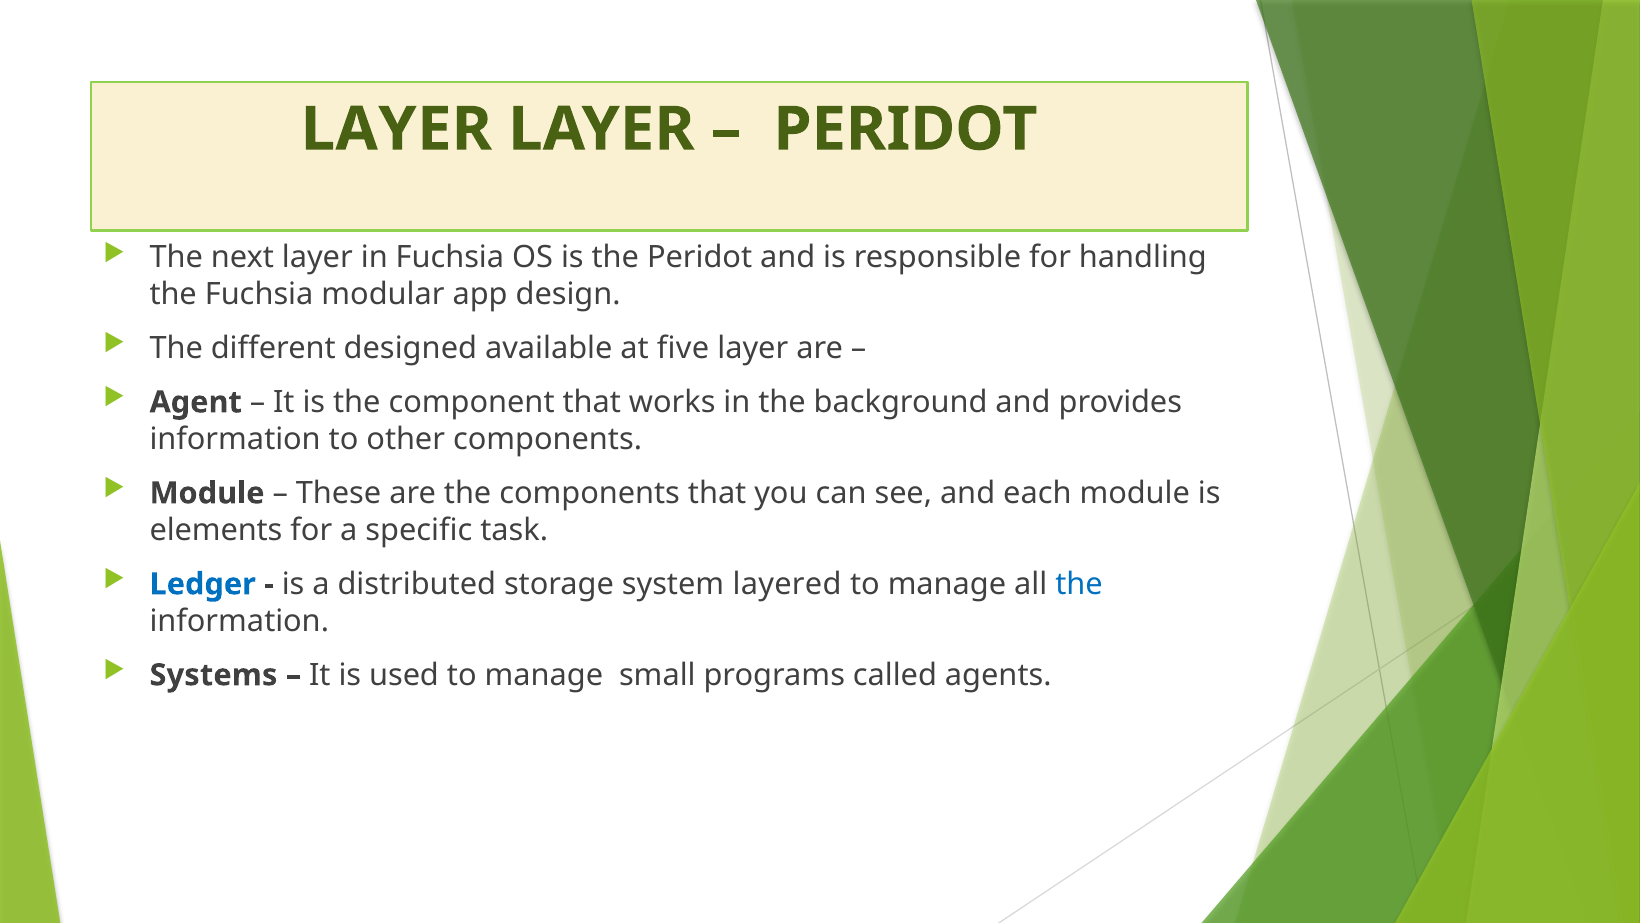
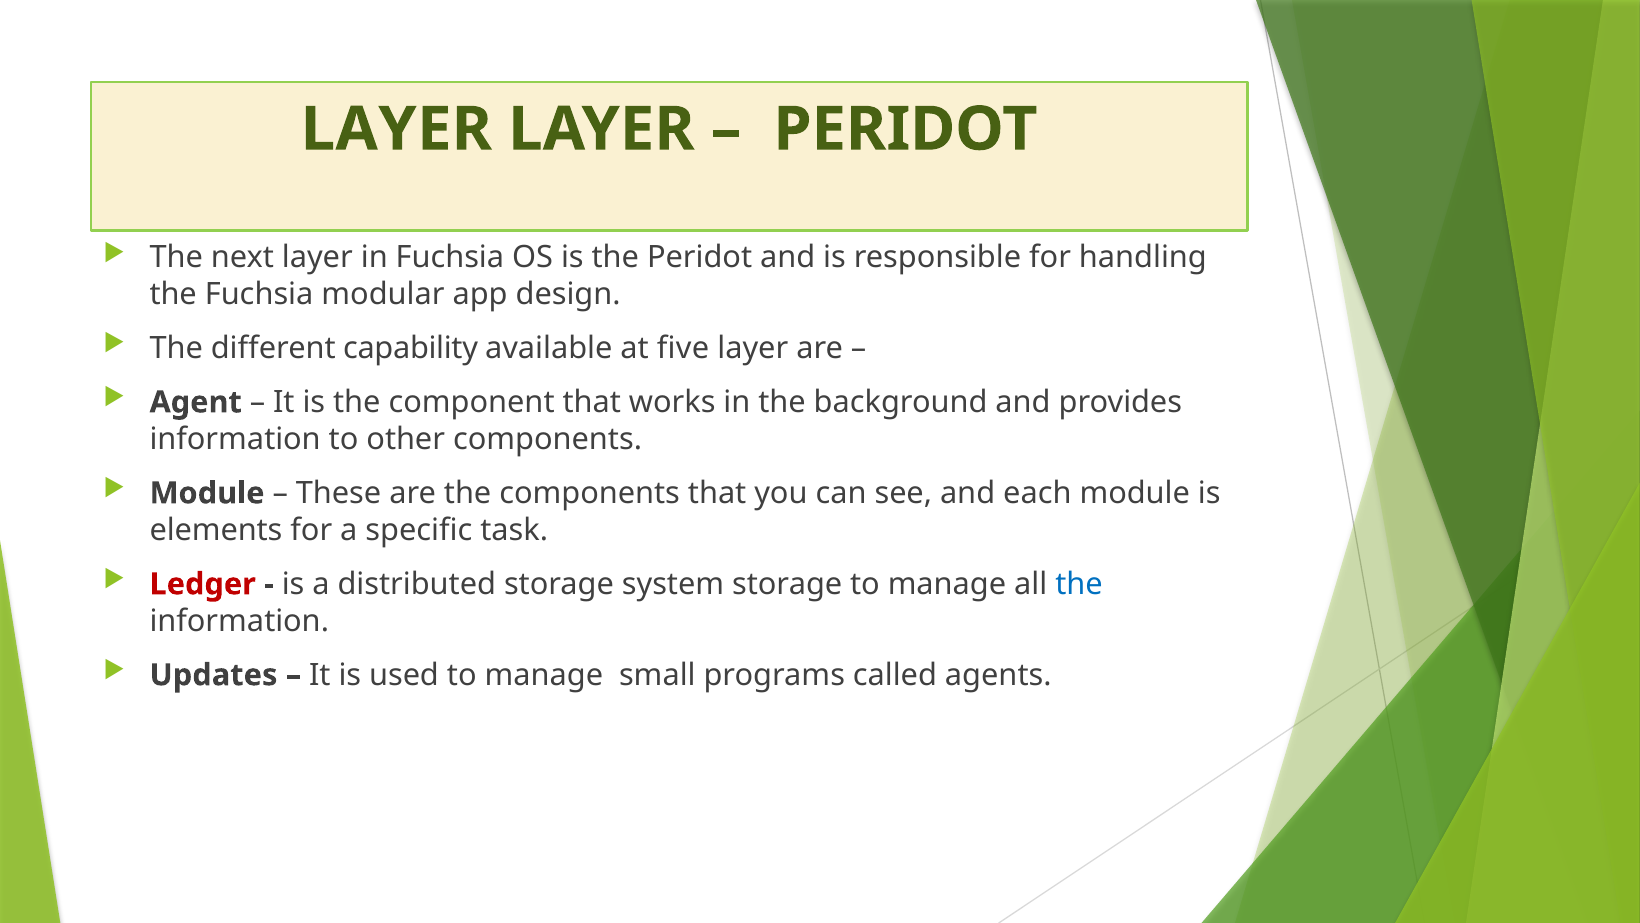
designed: designed -> capability
Ledger colour: blue -> red
system layered: layered -> storage
Systems: Systems -> Updates
